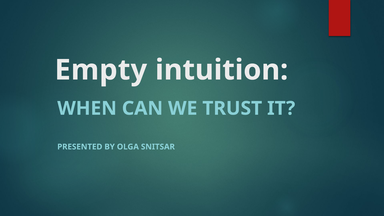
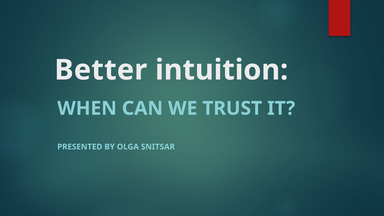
Empty: Empty -> Better
